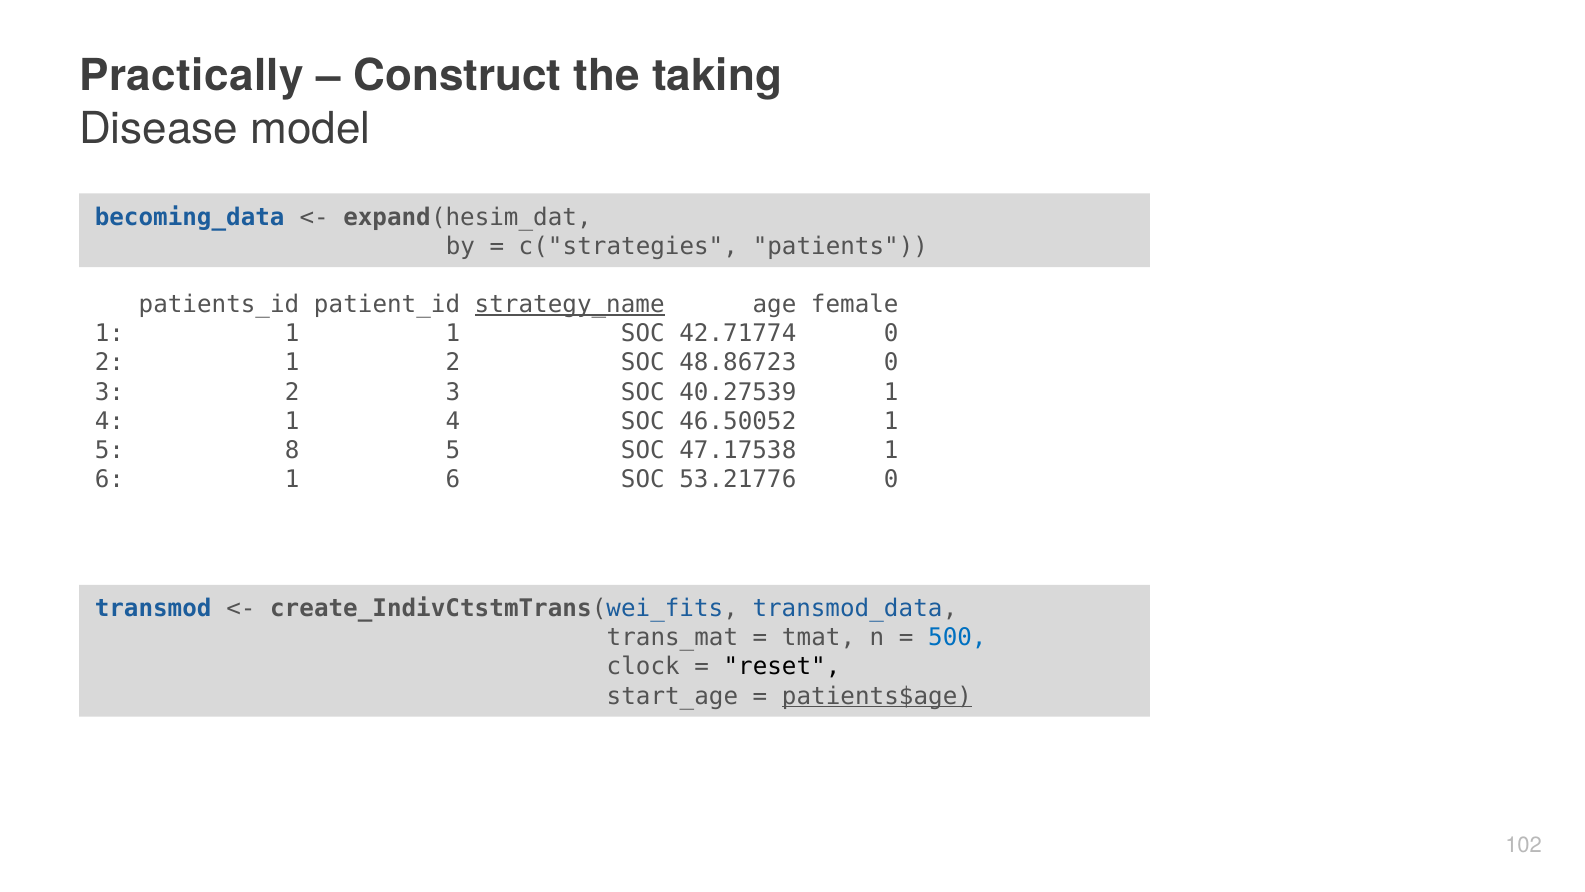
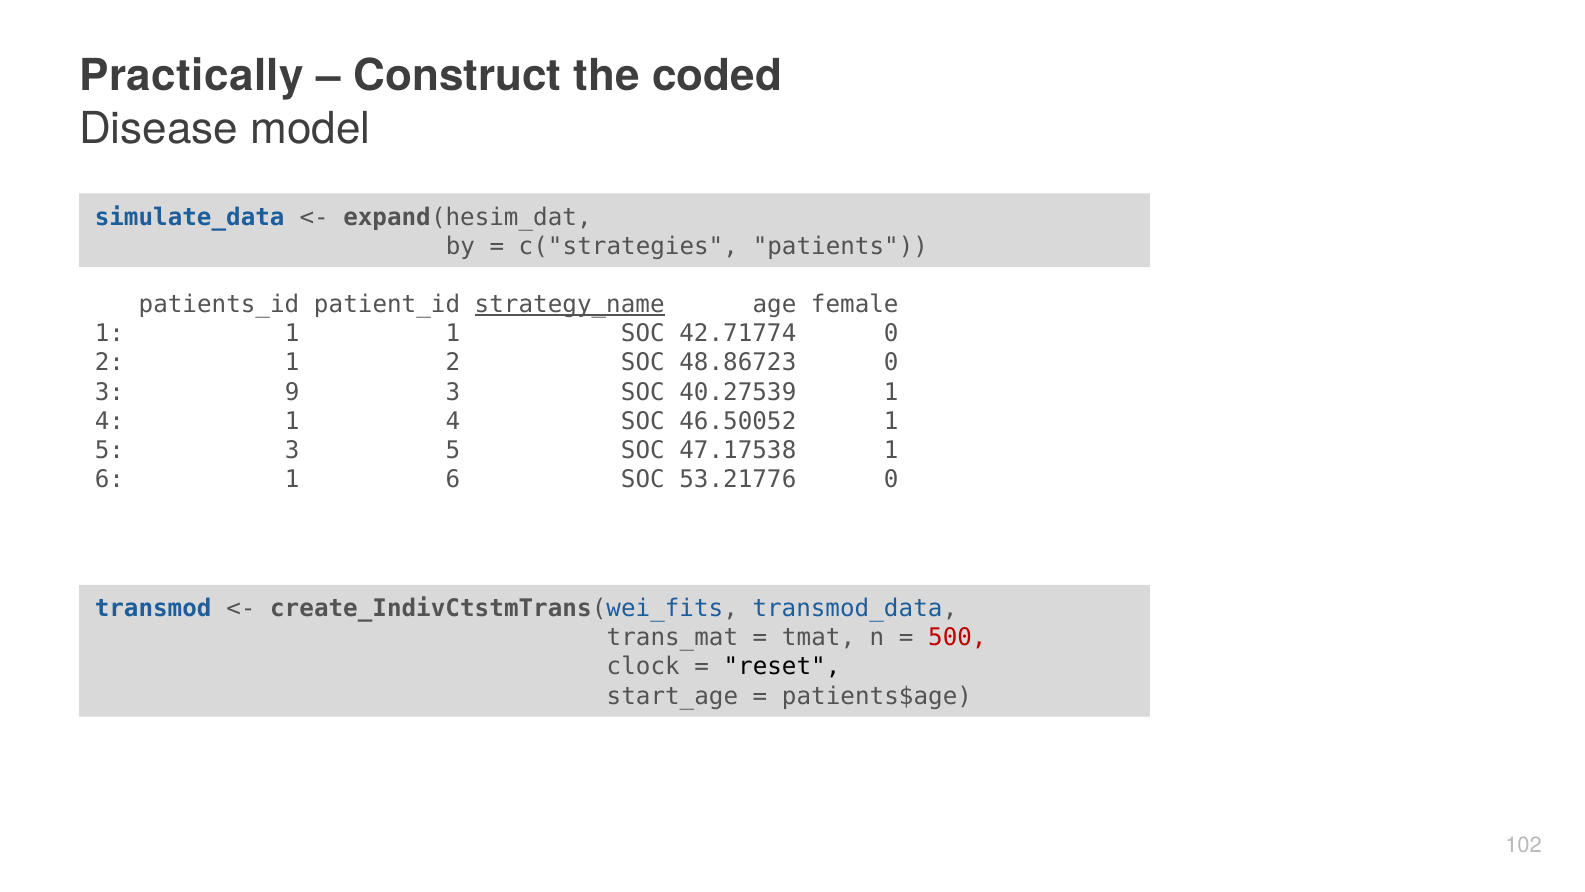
taking: taking -> coded
becoming_data: becoming_data -> simulate_data
3 2: 2 -> 9
5 8: 8 -> 3
500 colour: blue -> red
patients$age underline: present -> none
